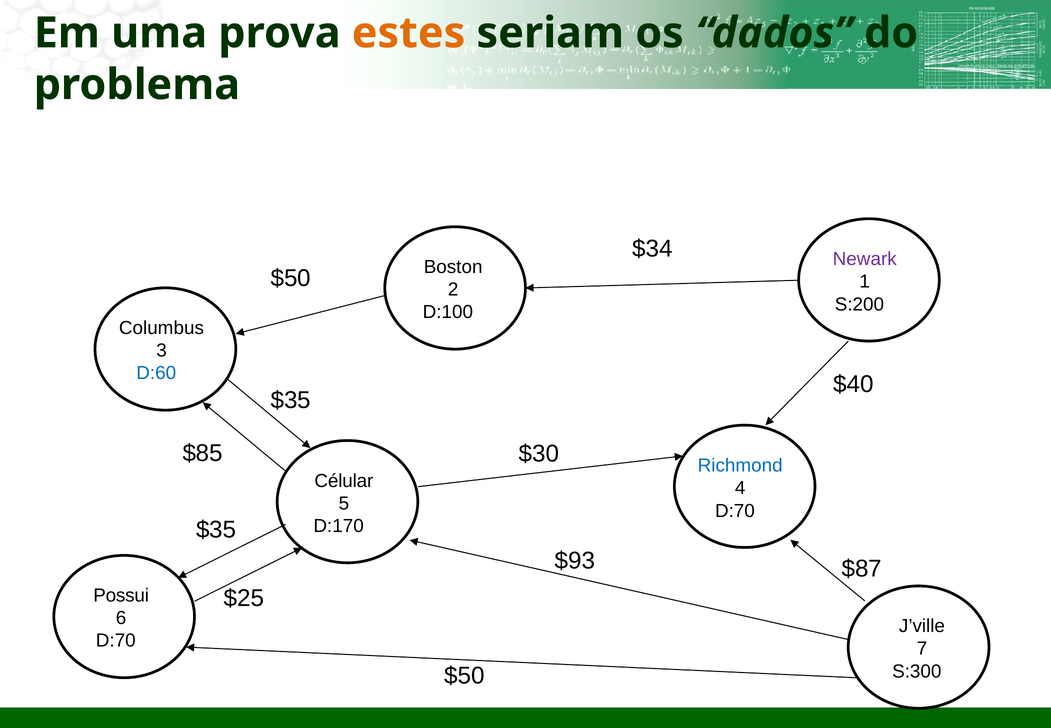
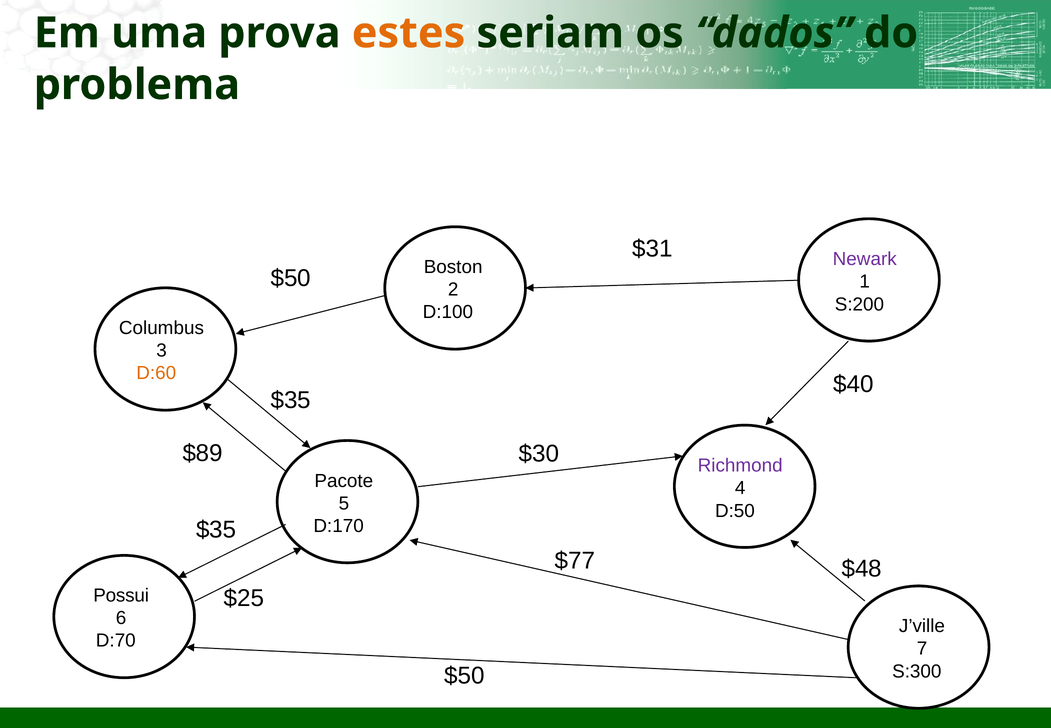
$34: $34 -> $31
D:60 colour: blue -> orange
$85: $85 -> $89
Richmond colour: blue -> purple
Célular: Célular -> Pacote
D:70 at (735, 511): D:70 -> D:50
$93: $93 -> $77
$87: $87 -> $48
